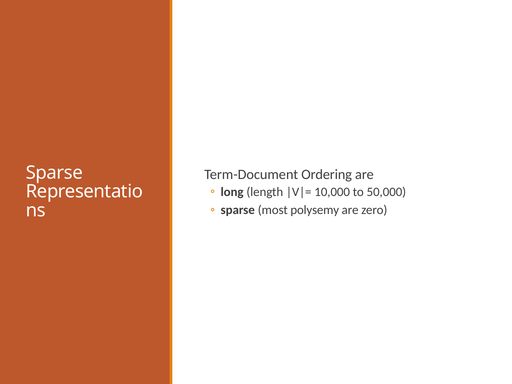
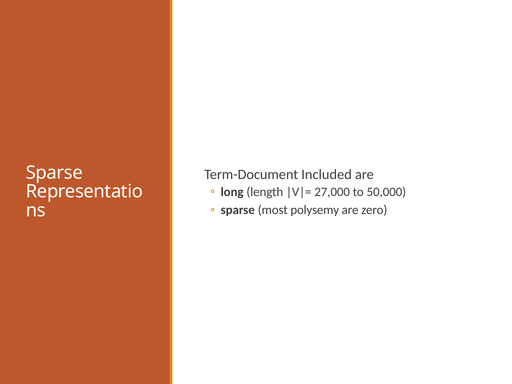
Ordering: Ordering -> Included
10,000: 10,000 -> 27,000
